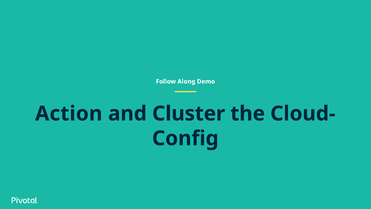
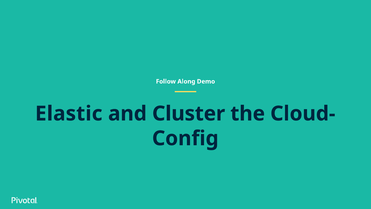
Action: Action -> Elastic
